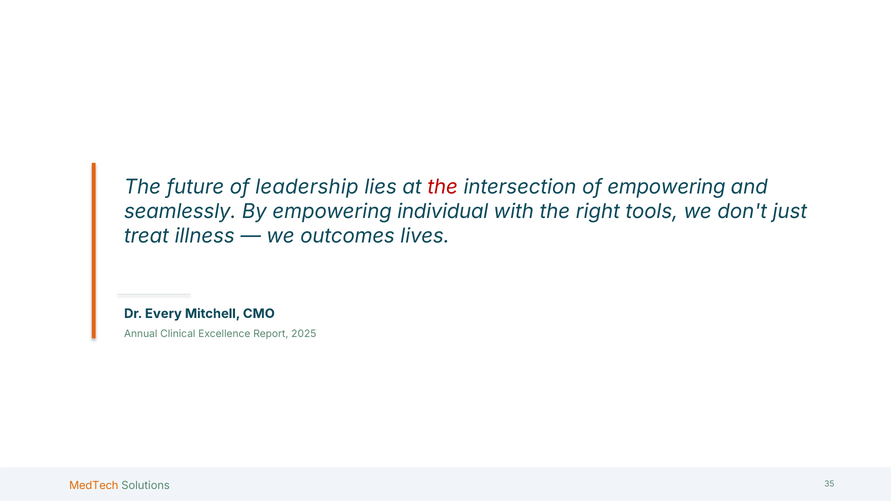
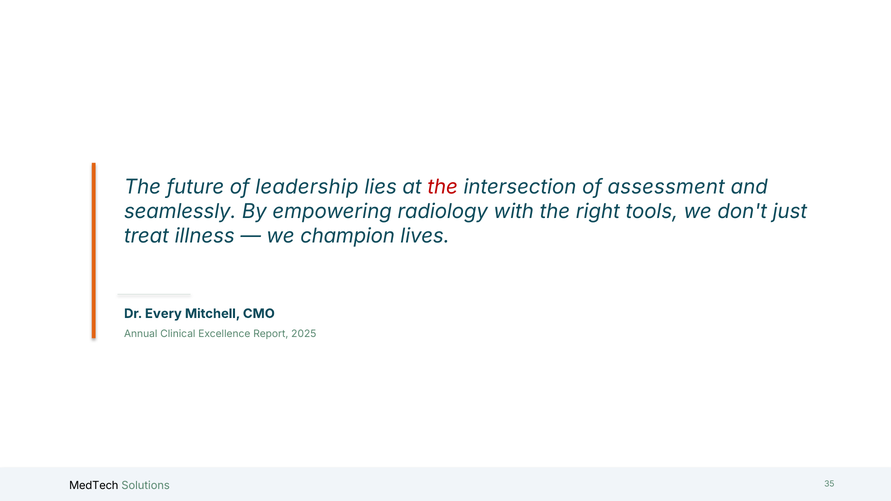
of empowering: empowering -> assessment
individual: individual -> radiology
outcomes: outcomes -> champion
MedTech colour: orange -> black
